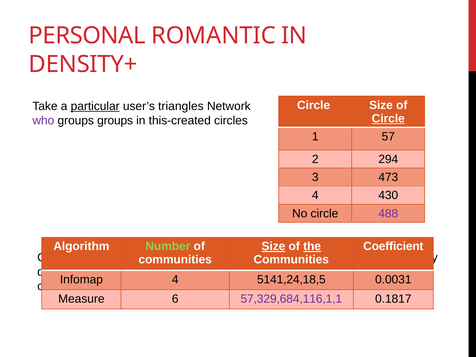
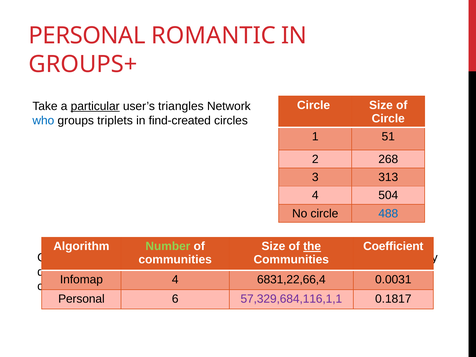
DENSITY+: DENSITY+ -> GROUPS+
Circle at (388, 119) underline: present -> none
who colour: purple -> blue
groups groups: groups -> triplets
this-created: this-created -> find-created
57: 57 -> 51
294: 294 -> 268
473: 473 -> 313
430: 430 -> 504
488 colour: purple -> blue
Size at (273, 246) underline: present -> none
5141,24,18,5: 5141,24,18,5 -> 6831,22,66,4
Measure at (81, 299): Measure -> Personal
